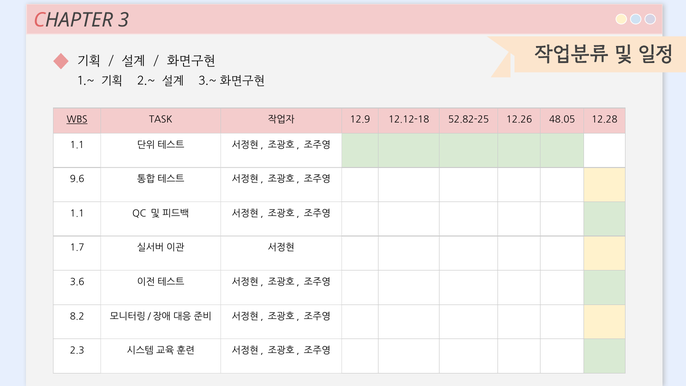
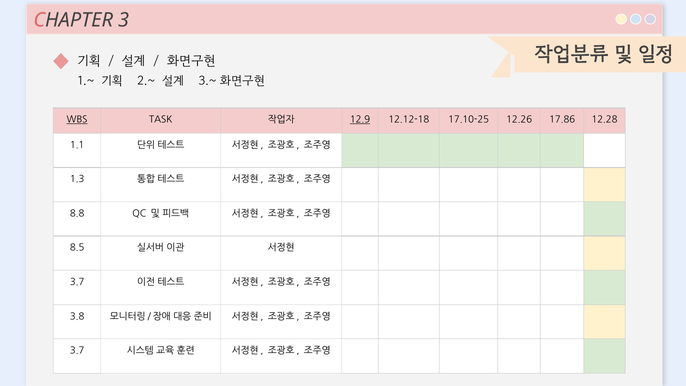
12.9 underline: none -> present
52.82-25: 52.82-25 -> 17.10-25
48.05: 48.05 -> 17.86
9.6: 9.6 -> 1.3
1.1 at (77, 213): 1.1 -> 8.8
1.7: 1.7 -> 8.5
3.6 at (77, 282): 3.6 -> 3.7
8.2: 8.2 -> 3.8
2.3 at (77, 351): 2.3 -> 3.7
